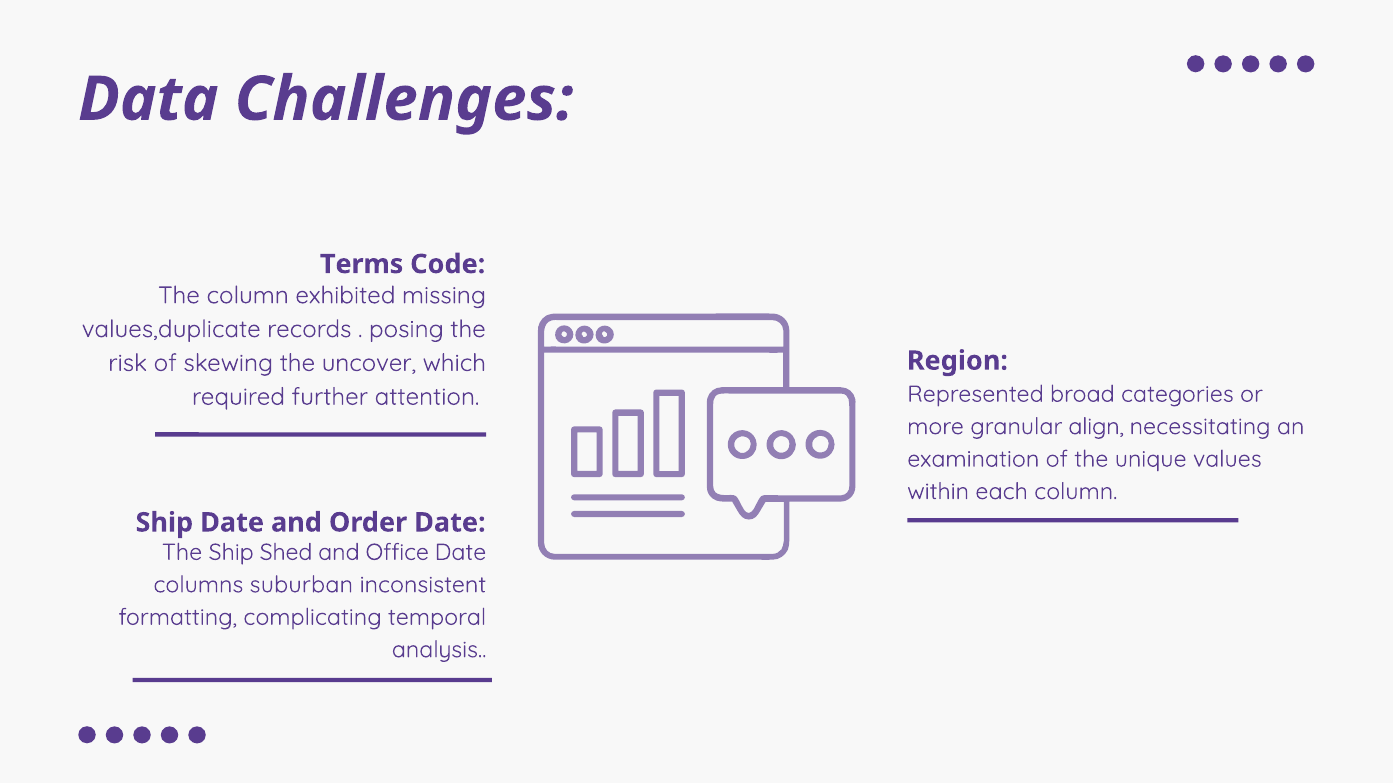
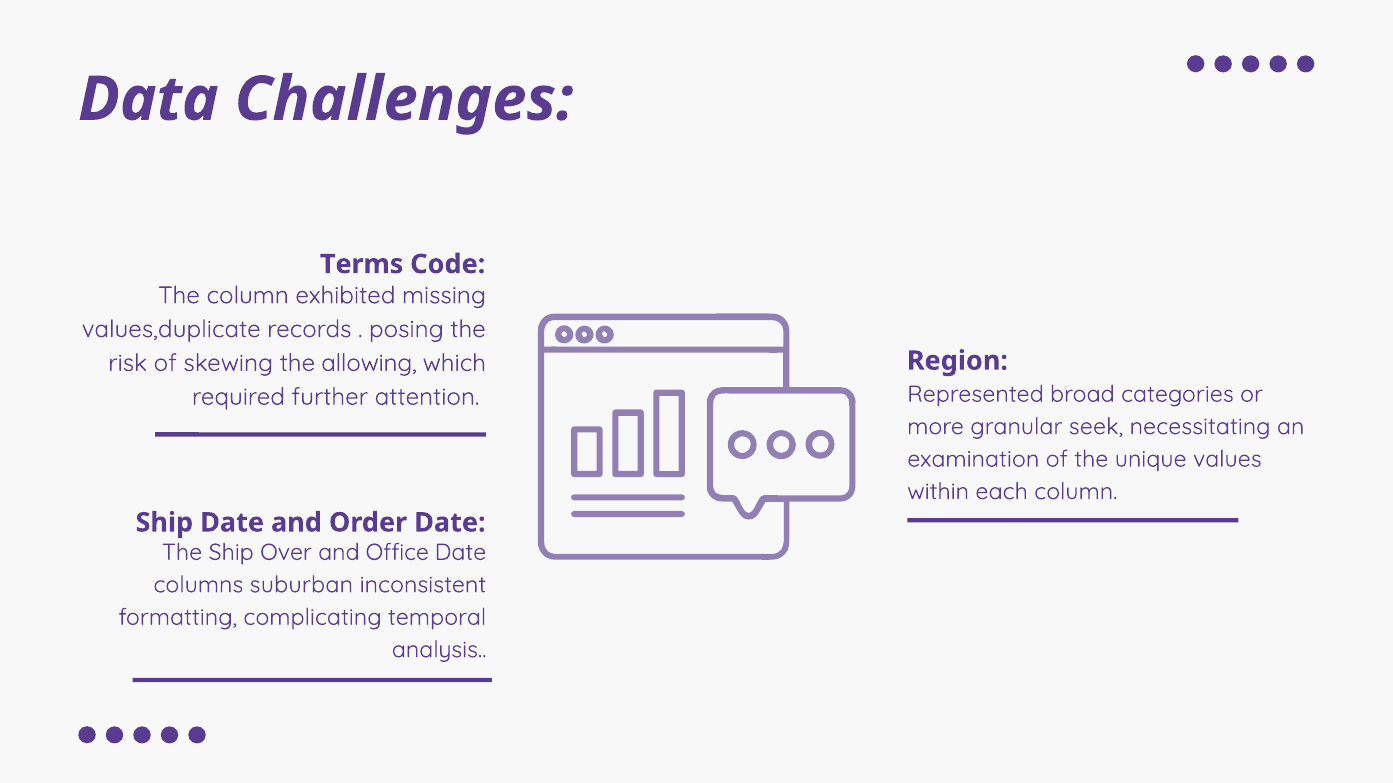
uncover: uncover -> allowing
align: align -> seek
Shed: Shed -> Over
